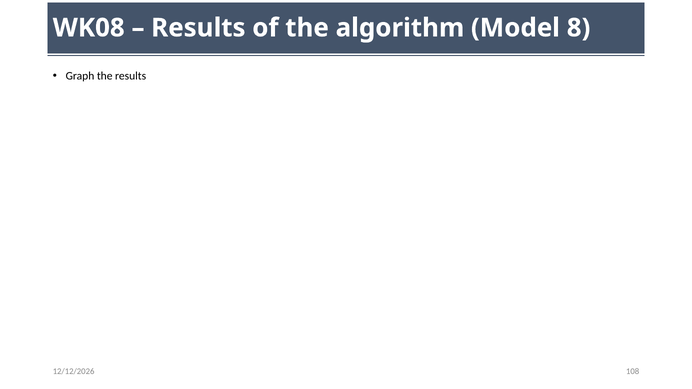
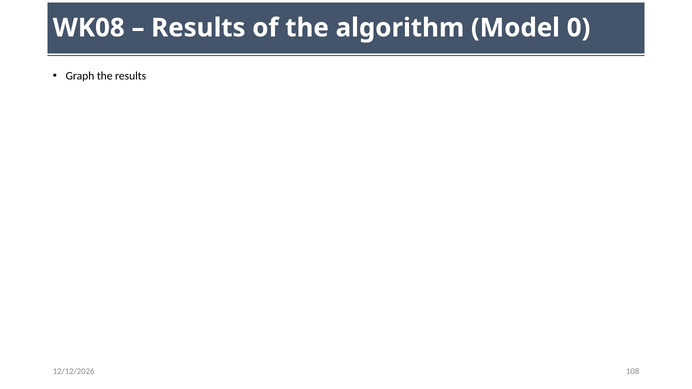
8: 8 -> 0
